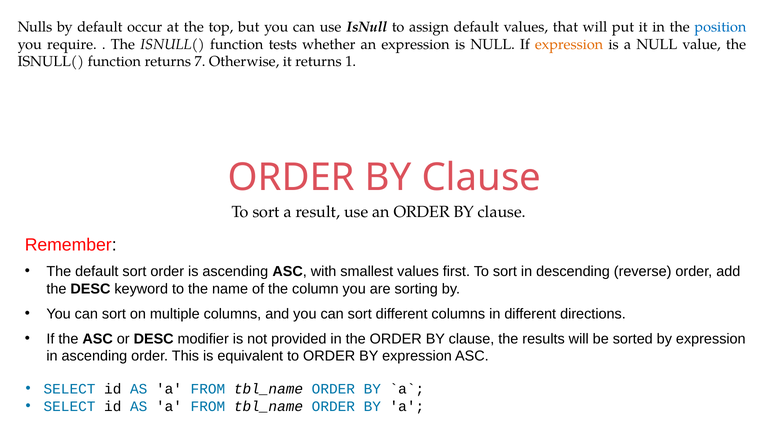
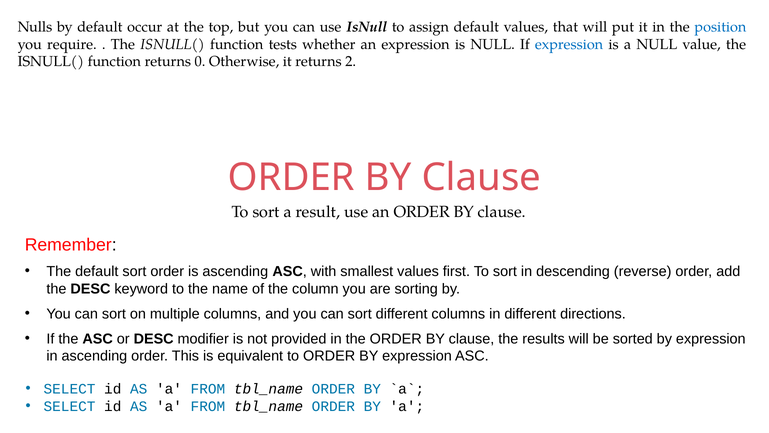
expression at (569, 44) colour: orange -> blue
7: 7 -> 0
1: 1 -> 2
